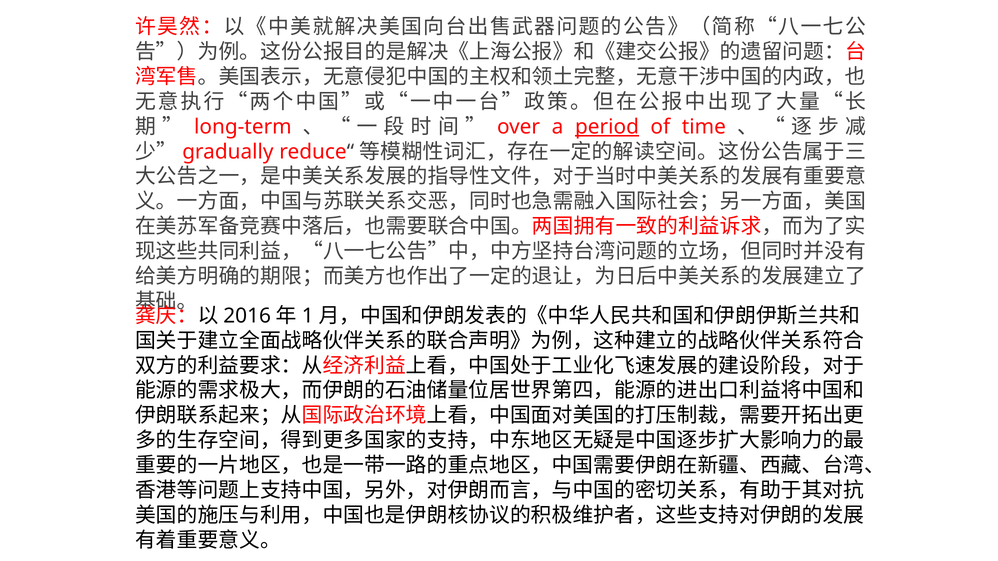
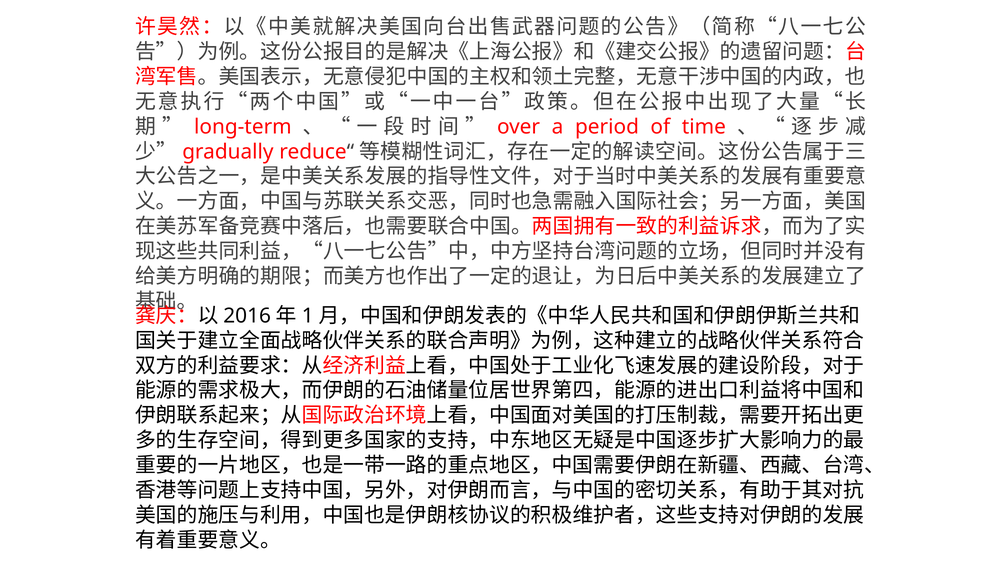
period underline: present -> none
